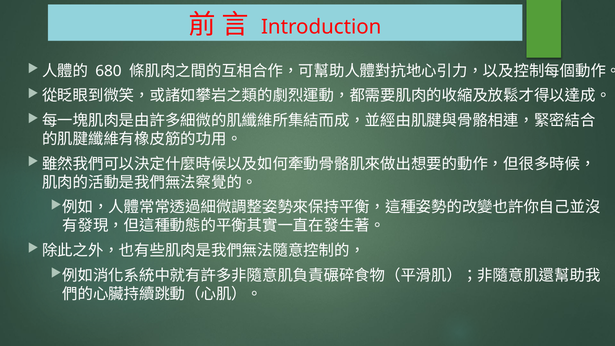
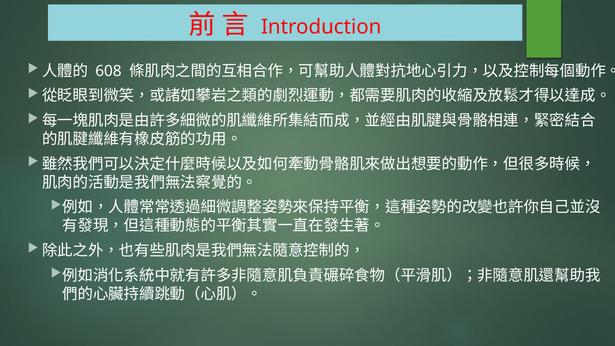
680: 680 -> 608
